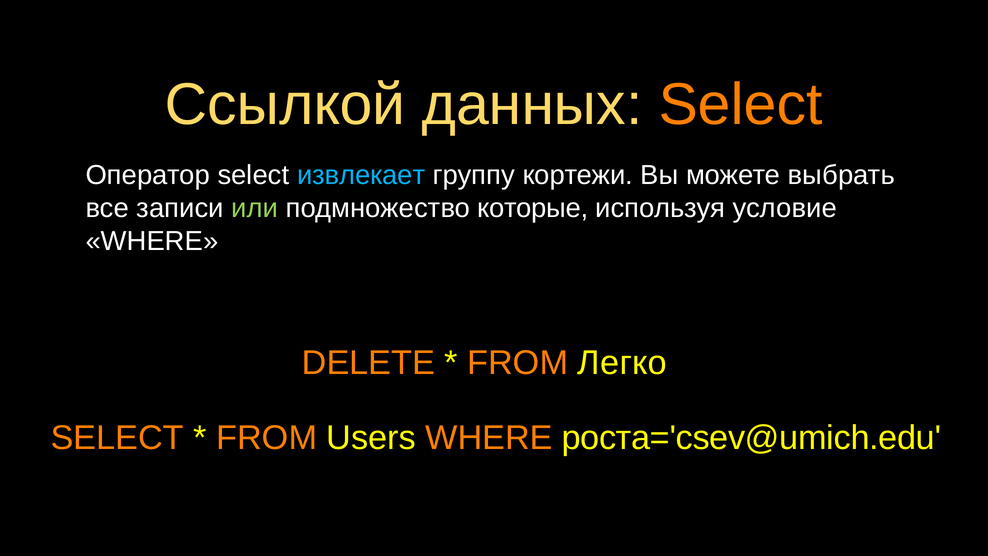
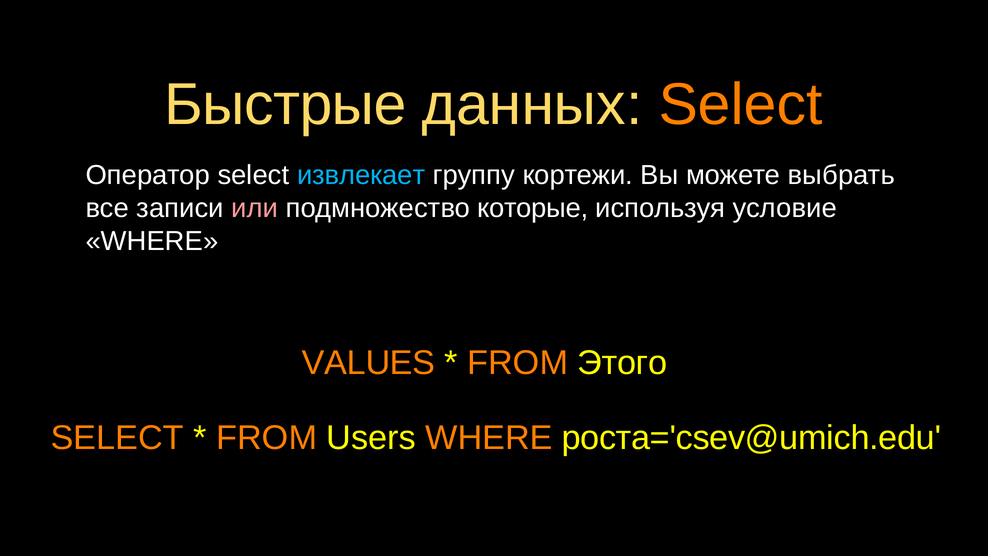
Ссылкой: Ссылкой -> Быстрые
или colour: light green -> pink
DELETE: DELETE -> VALUES
Легко: Легко -> Этого
